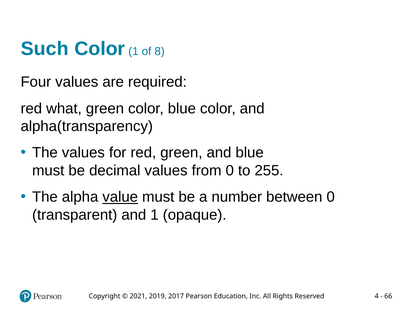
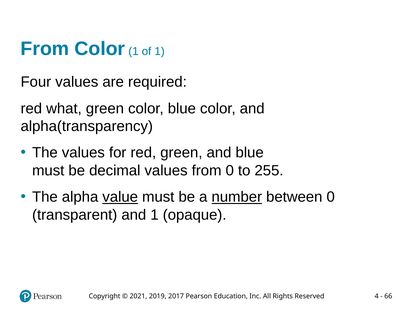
Such at (45, 49): Such -> From
of 8: 8 -> 1
number underline: none -> present
